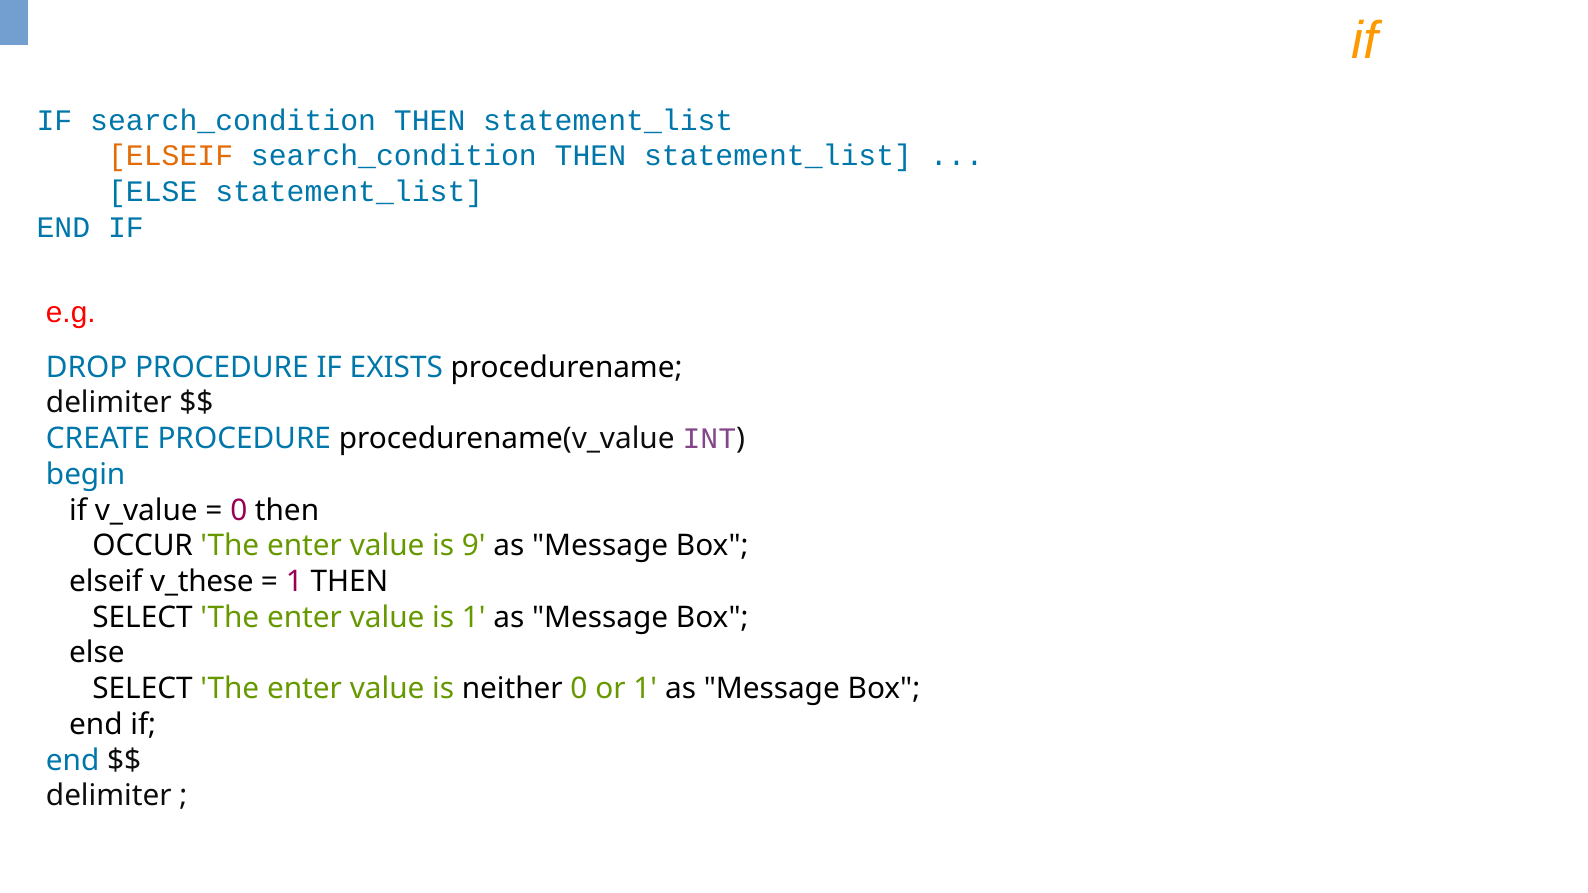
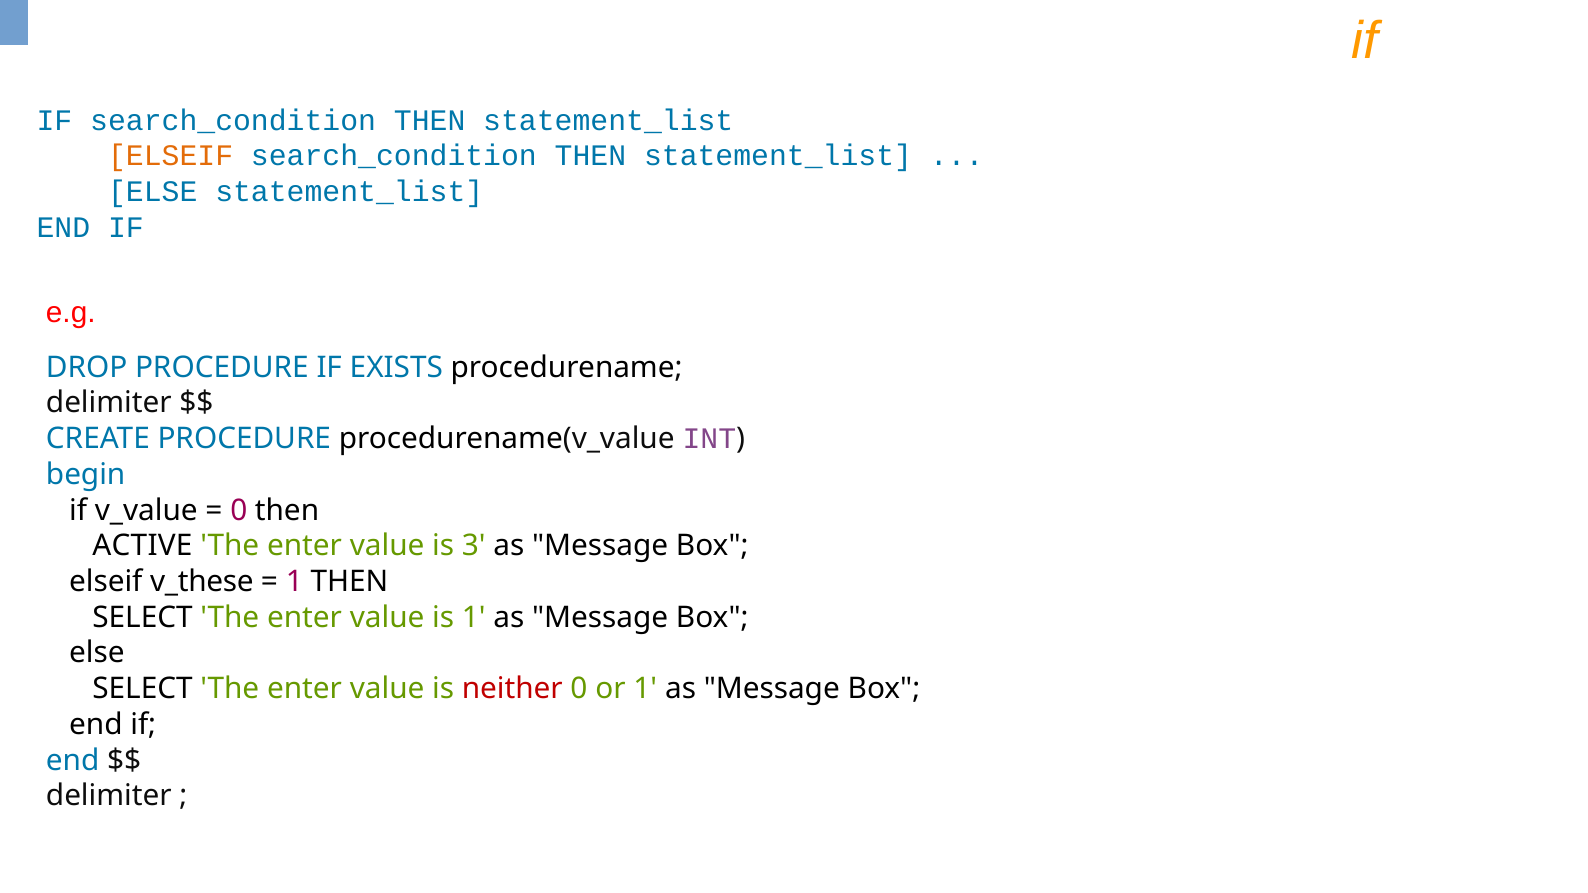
OCCUR: OCCUR -> ACTIVE
9: 9 -> 3
neither colour: black -> red
